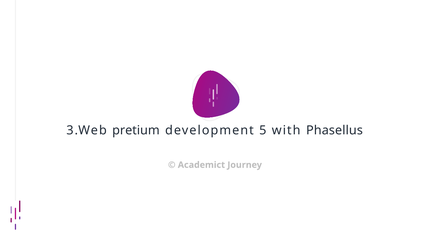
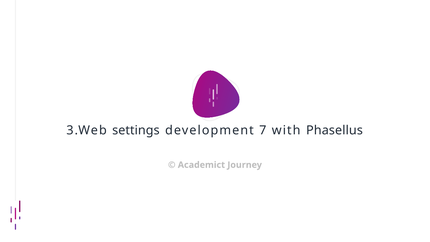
pretium: pretium -> settings
5: 5 -> 7
